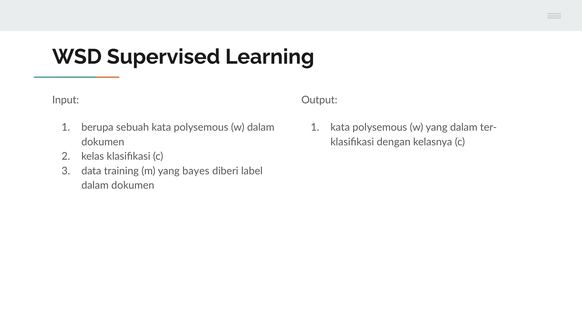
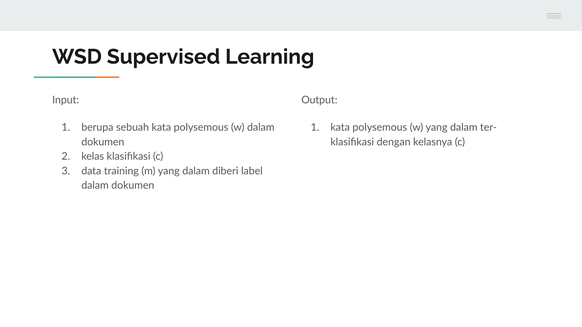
m yang bayes: bayes -> dalam
